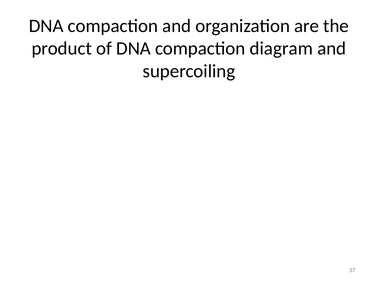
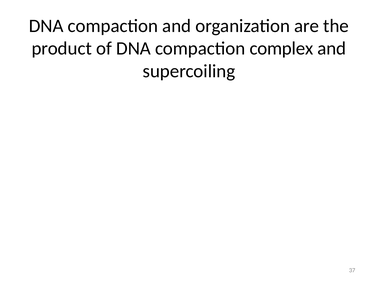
diagram: diagram -> complex
